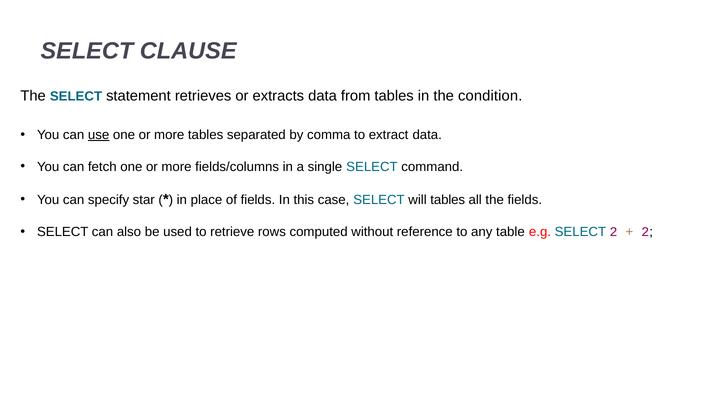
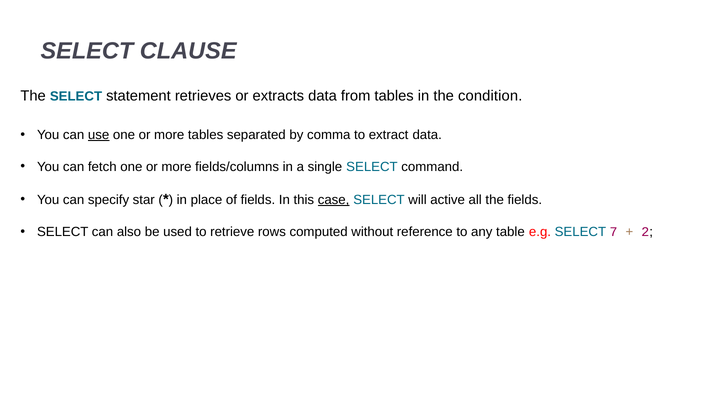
case underline: none -> present
will tables: tables -> active
SELECT 2: 2 -> 7
